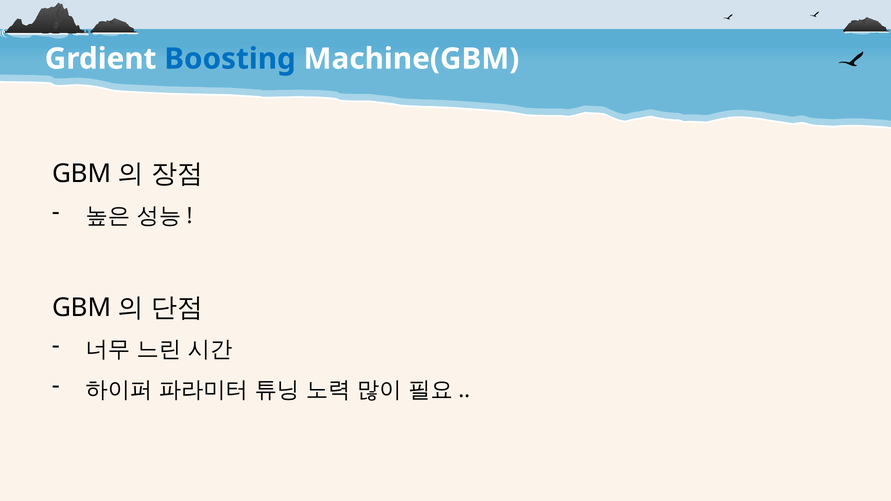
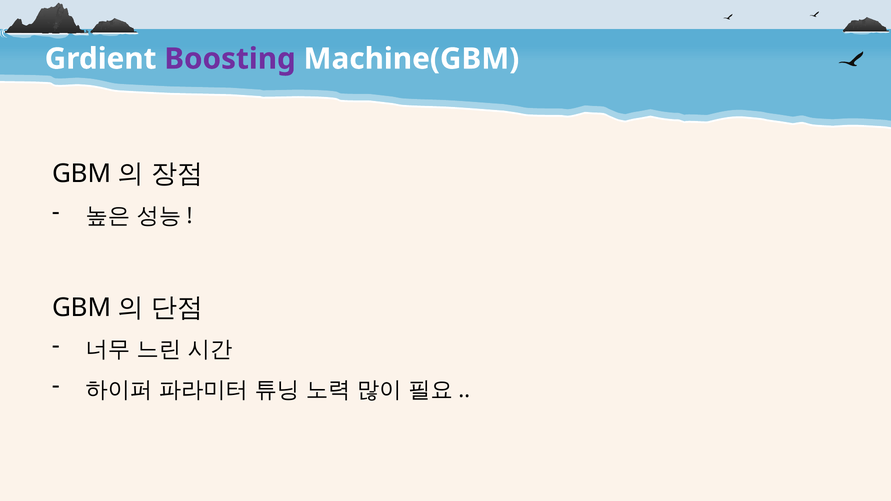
Boosting colour: blue -> purple
